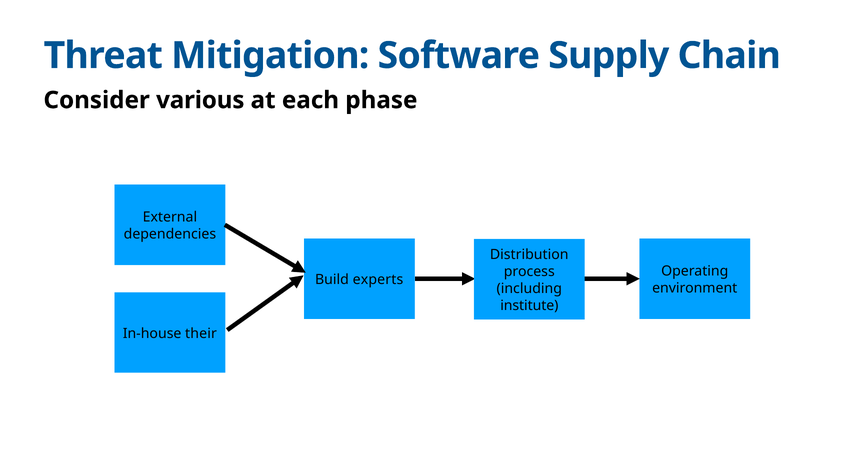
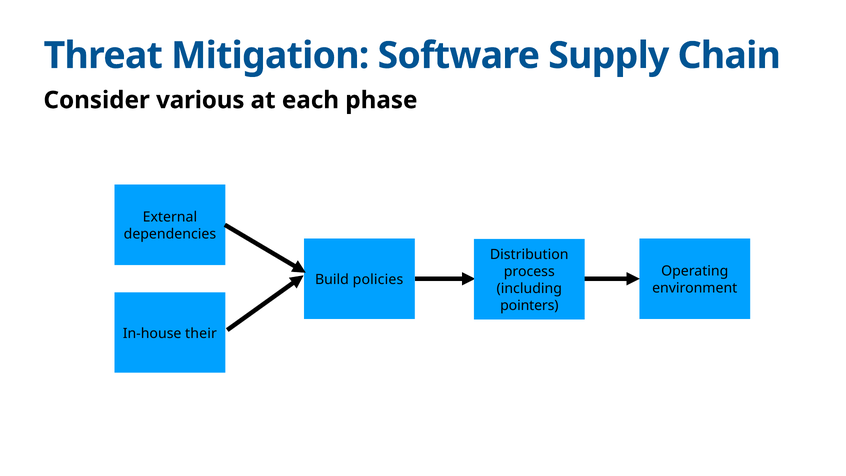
experts: experts -> policies
institute: institute -> pointers
